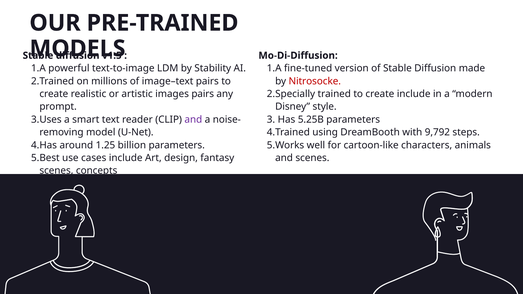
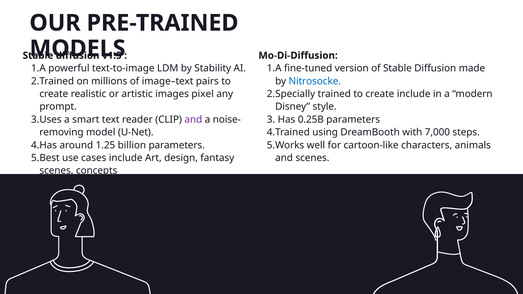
Nitrosocke colour: red -> blue
images pairs: pairs -> pixel
5.25B: 5.25B -> 0.25B
9,792: 9,792 -> 7,000
